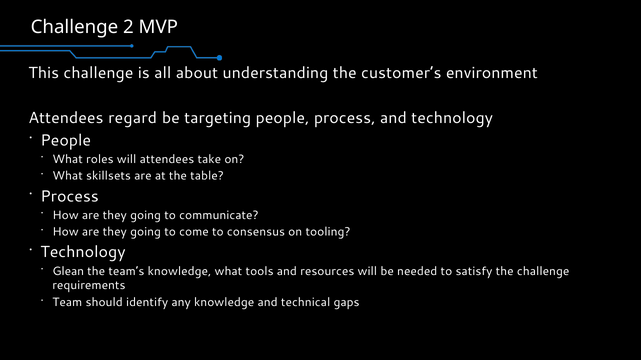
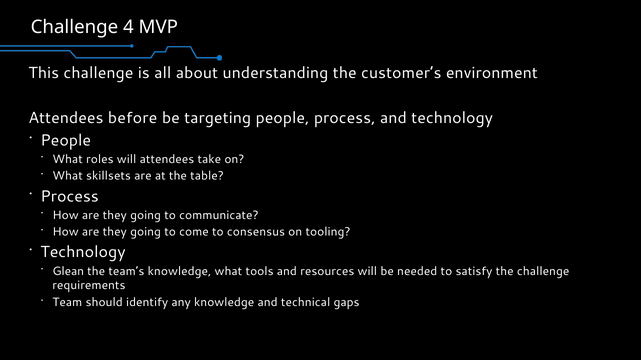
2: 2 -> 4
regard: regard -> before
